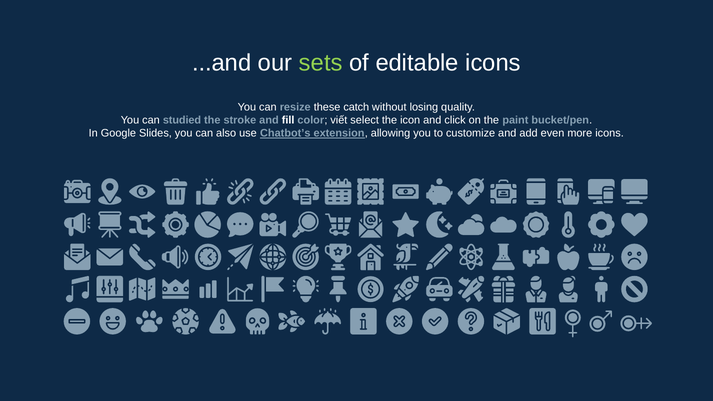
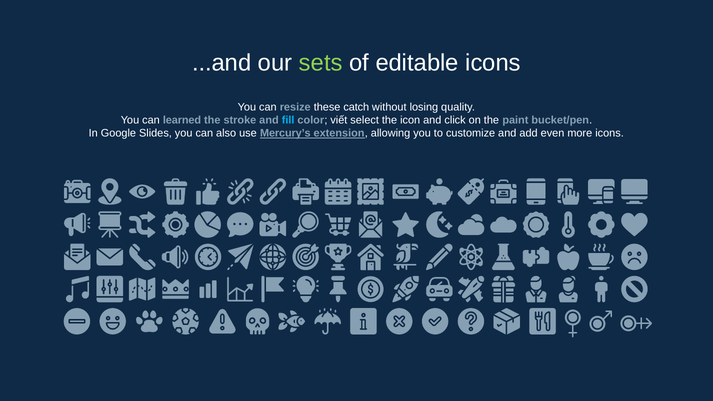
studied: studied -> learned
fill colour: white -> light blue
Chatbot’s: Chatbot’s -> Mercury’s
